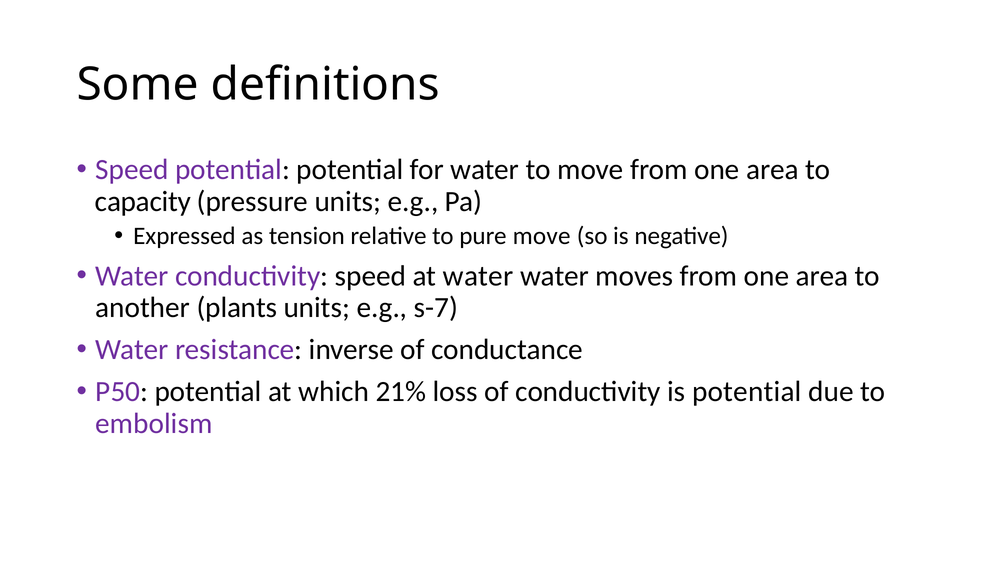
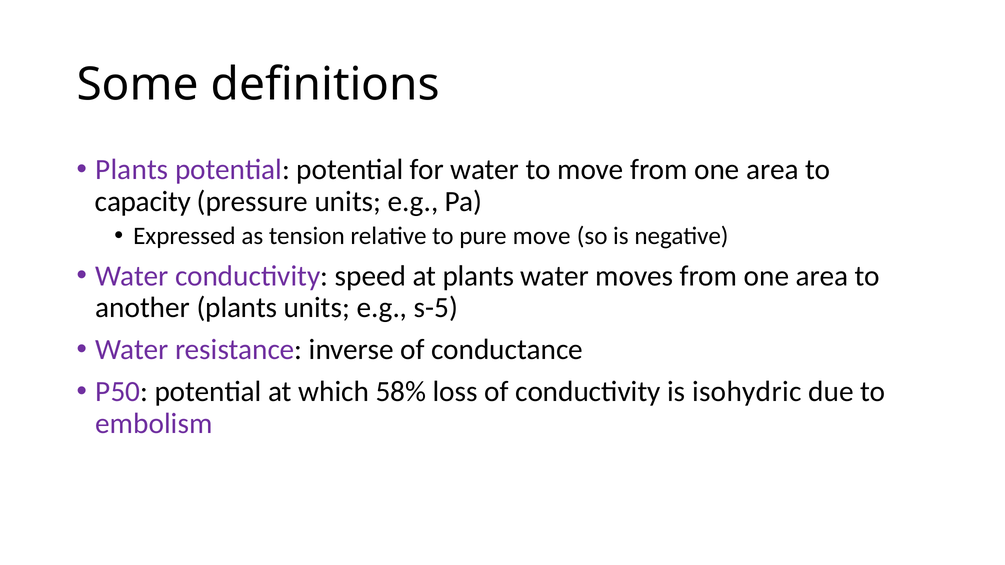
Speed at (132, 170): Speed -> Plants
at water: water -> plants
s-7: s-7 -> s-5
21%: 21% -> 58%
is potential: potential -> isohydric
